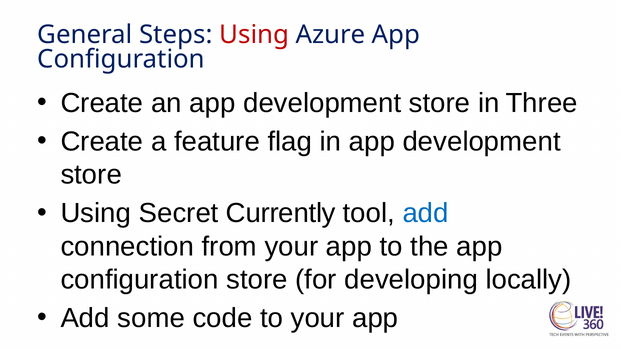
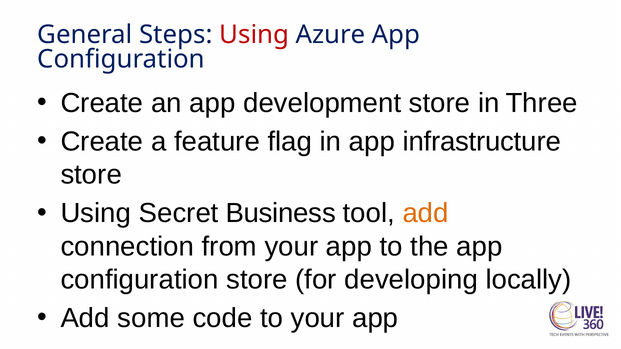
in app development: development -> infrastructure
Currently: Currently -> Business
add at (426, 214) colour: blue -> orange
